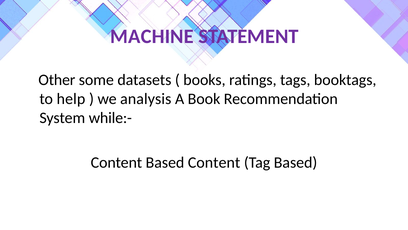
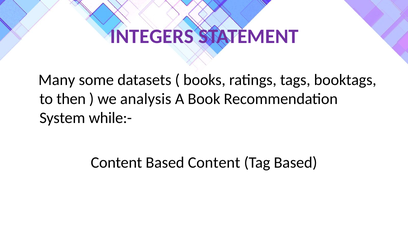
MACHINE: MACHINE -> INTEGERS
Other: Other -> Many
help: help -> then
